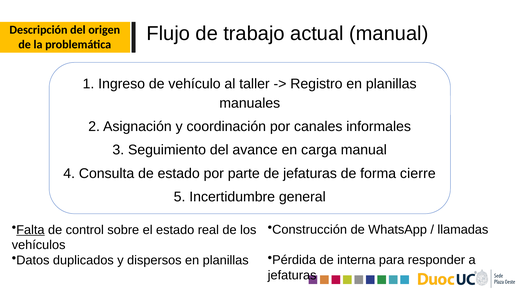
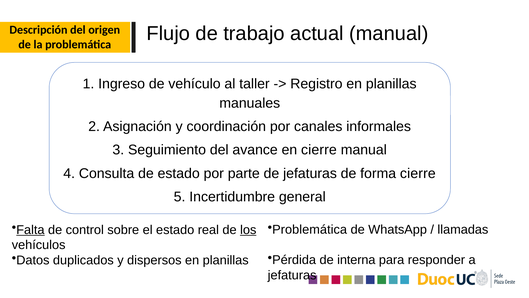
en carga: carga -> cierre
Construcción at (310, 229): Construcción -> Problemática
los underline: none -> present
